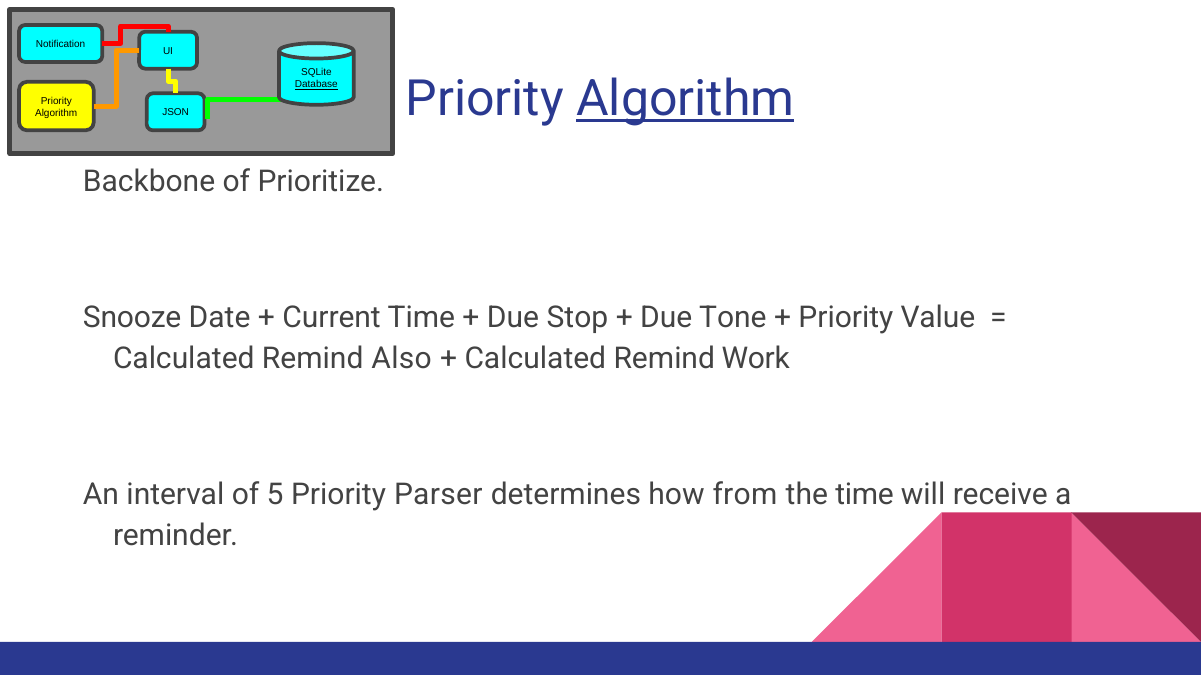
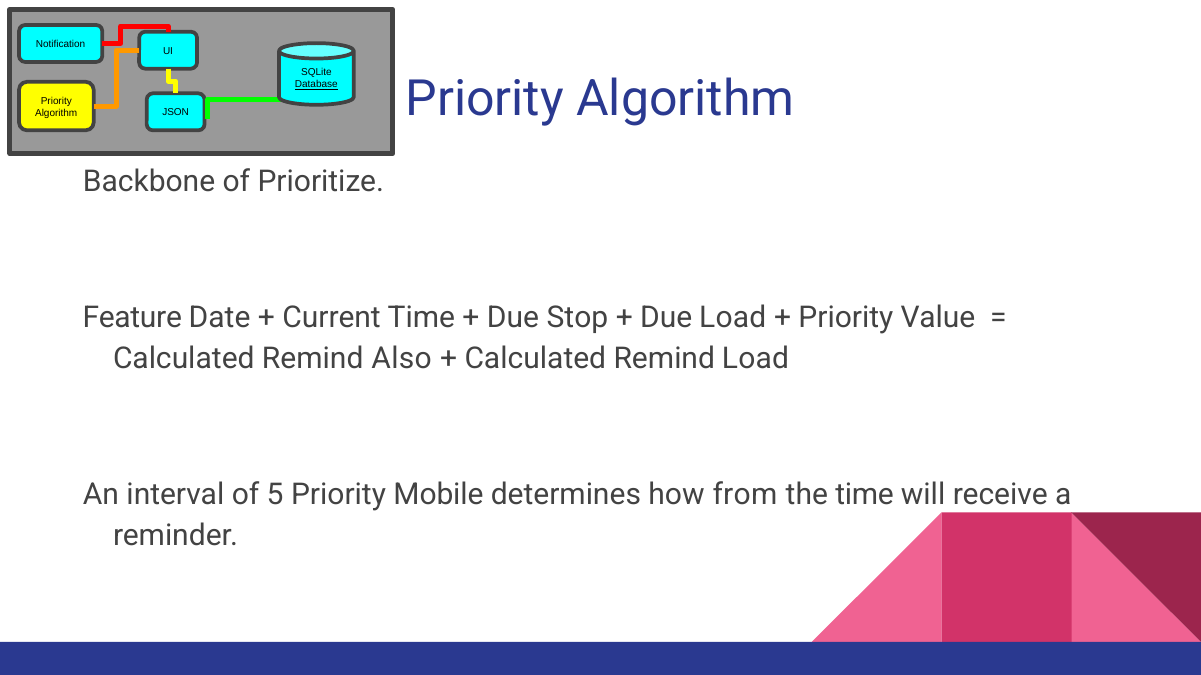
Algorithm at (685, 99) underline: present -> none
Snooze: Snooze -> Feature
Due Tone: Tone -> Load
Remind Work: Work -> Load
Parser: Parser -> Mobile
